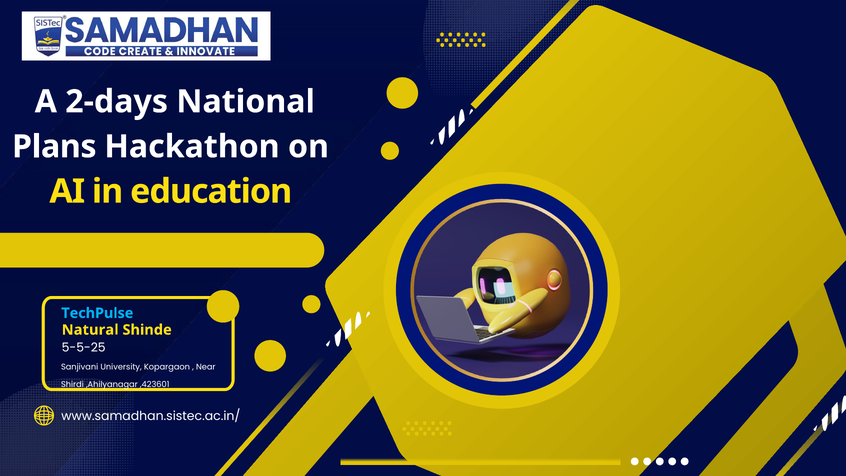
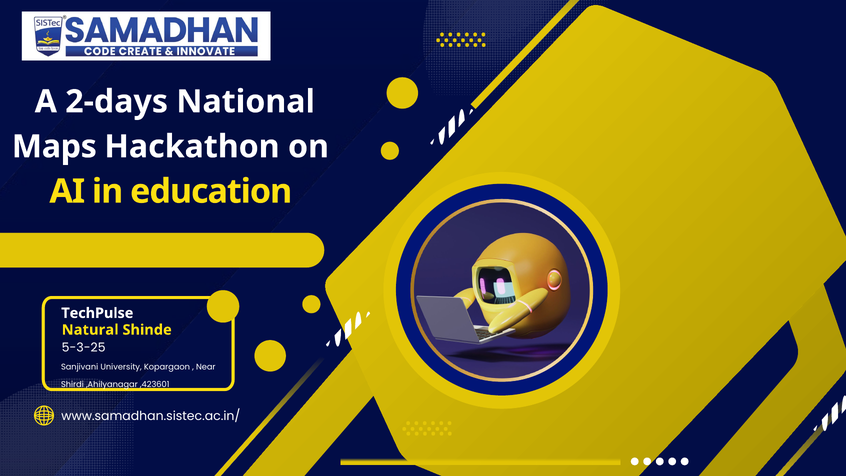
Plans: Plans -> Maps
TechPulse colour: light blue -> white
5-5-25: 5-5-25 -> 5-3-25
